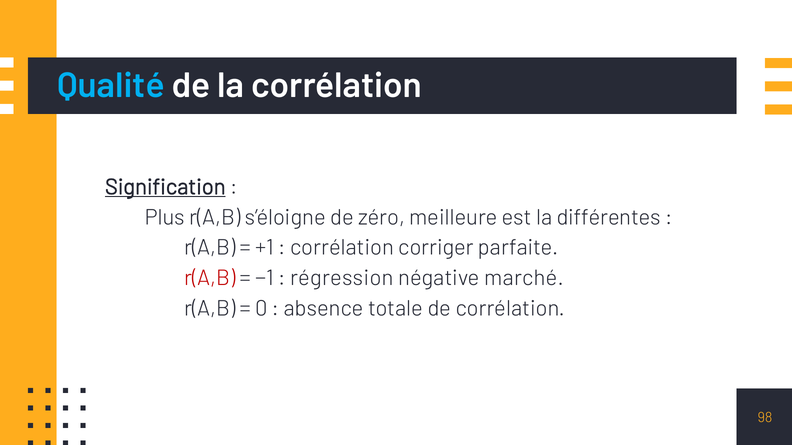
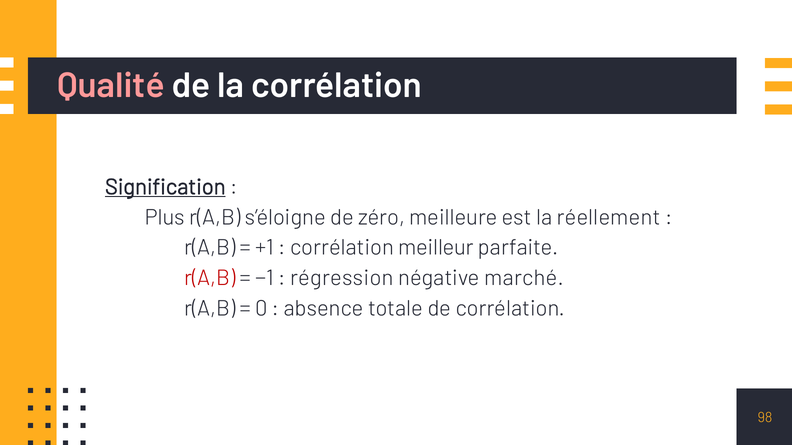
Qualité colour: light blue -> pink
différentes: différentes -> réellement
corriger: corriger -> meilleur
